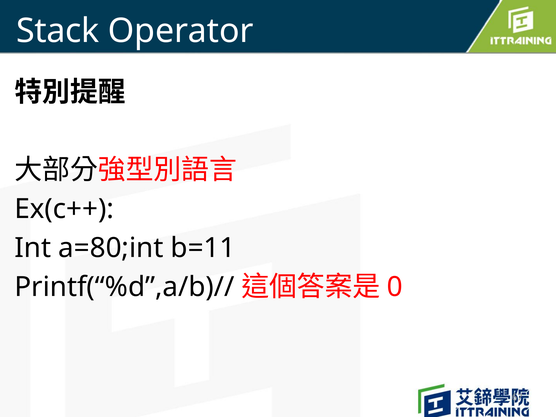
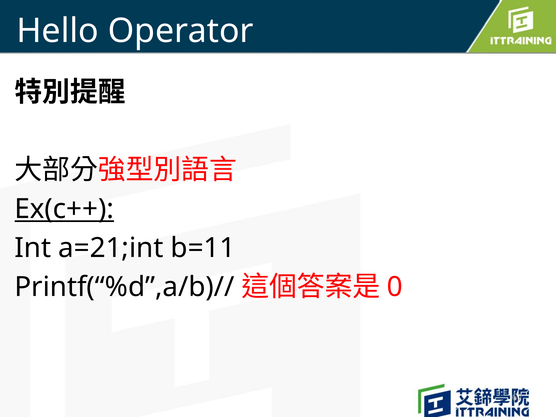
Stack: Stack -> Hello
Ex(c++ underline: none -> present
a=80;int: a=80;int -> a=21;int
